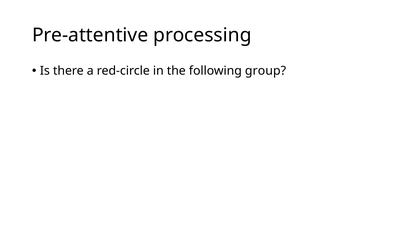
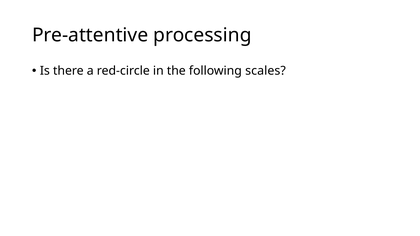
group: group -> scales
